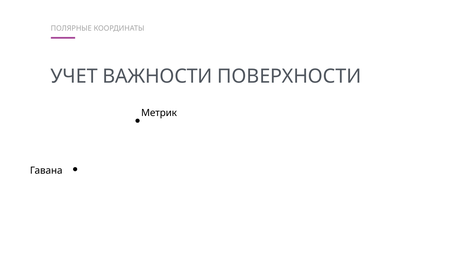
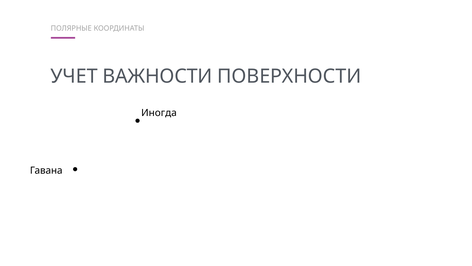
Метрик: Метрик -> Иногда
